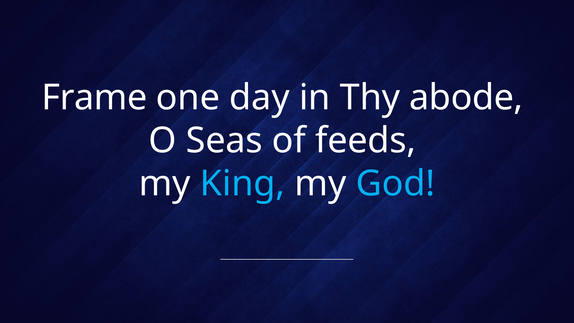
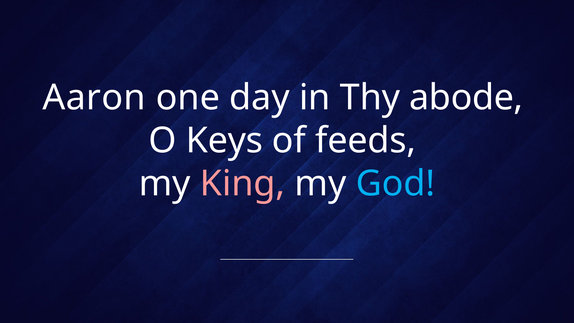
Frame: Frame -> Aaron
Seas: Seas -> Keys
King colour: light blue -> pink
